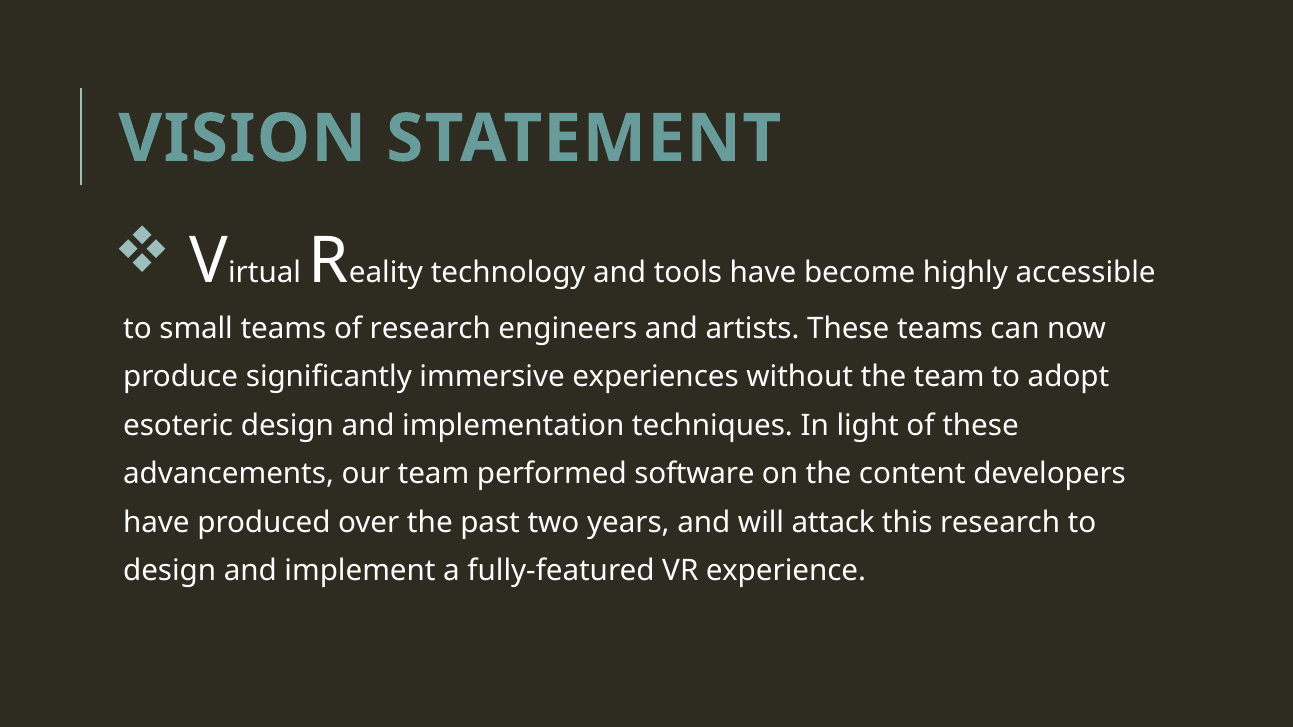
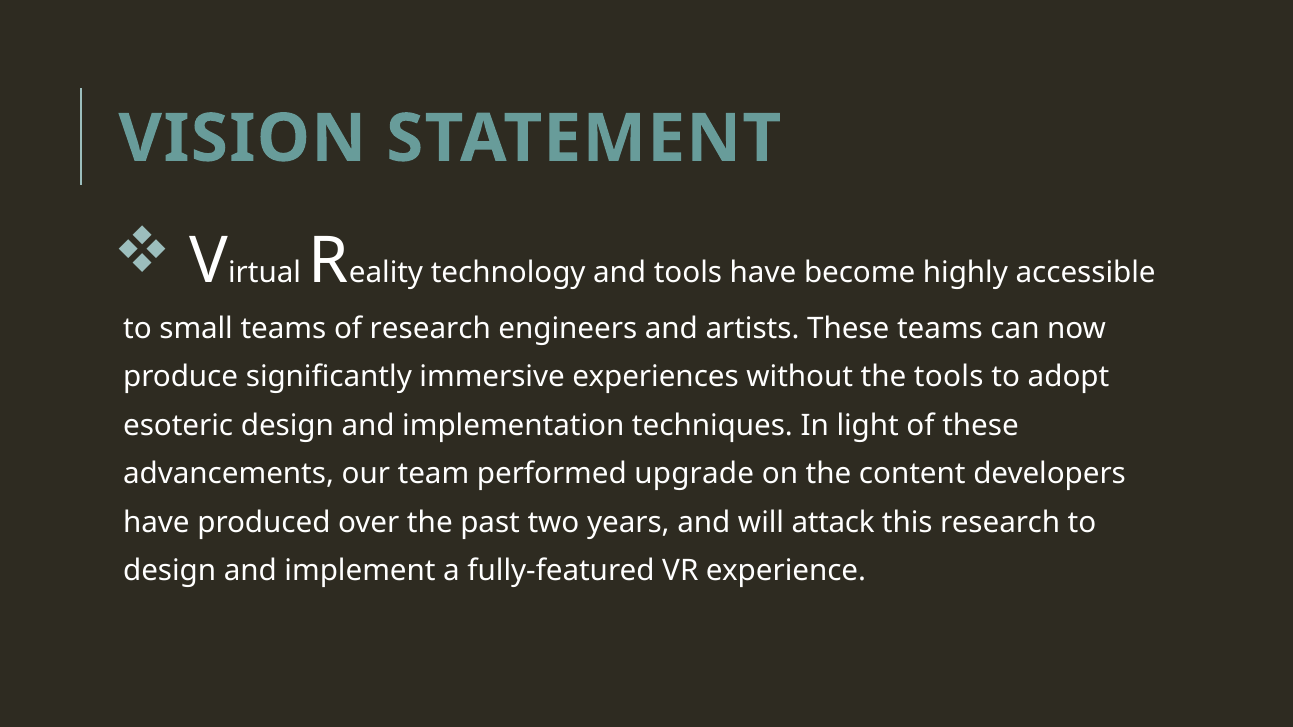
the team: team -> tools
software: software -> upgrade
